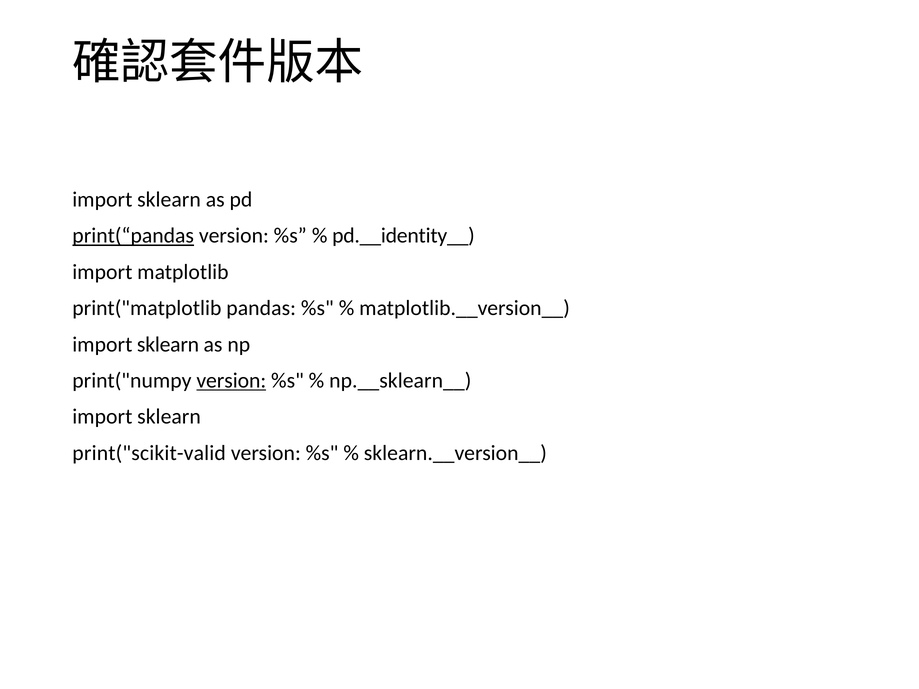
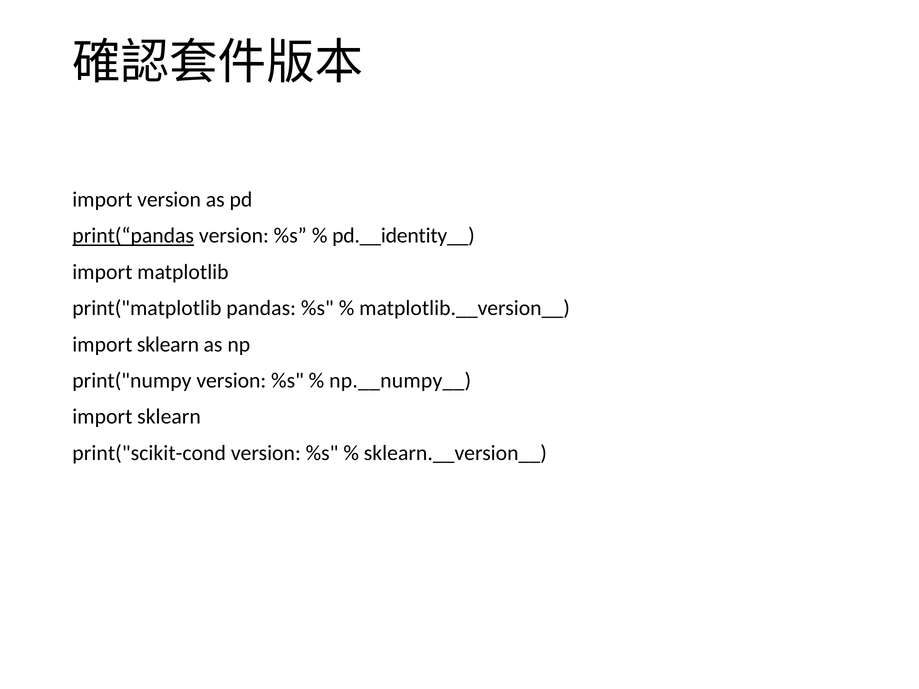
sklearn at (169, 200): sklearn -> version
version at (231, 381) underline: present -> none
np.__sklearn__: np.__sklearn__ -> np.__numpy__
print("scikit-valid: print("scikit-valid -> print("scikit-cond
